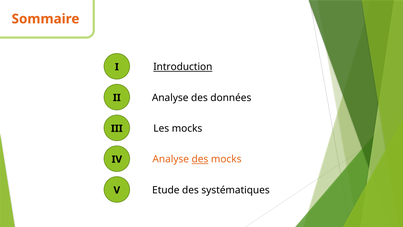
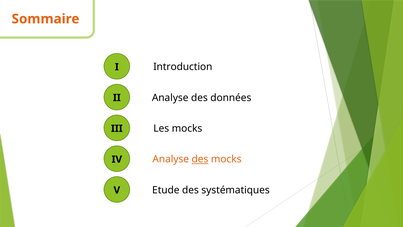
Introduction underline: present -> none
